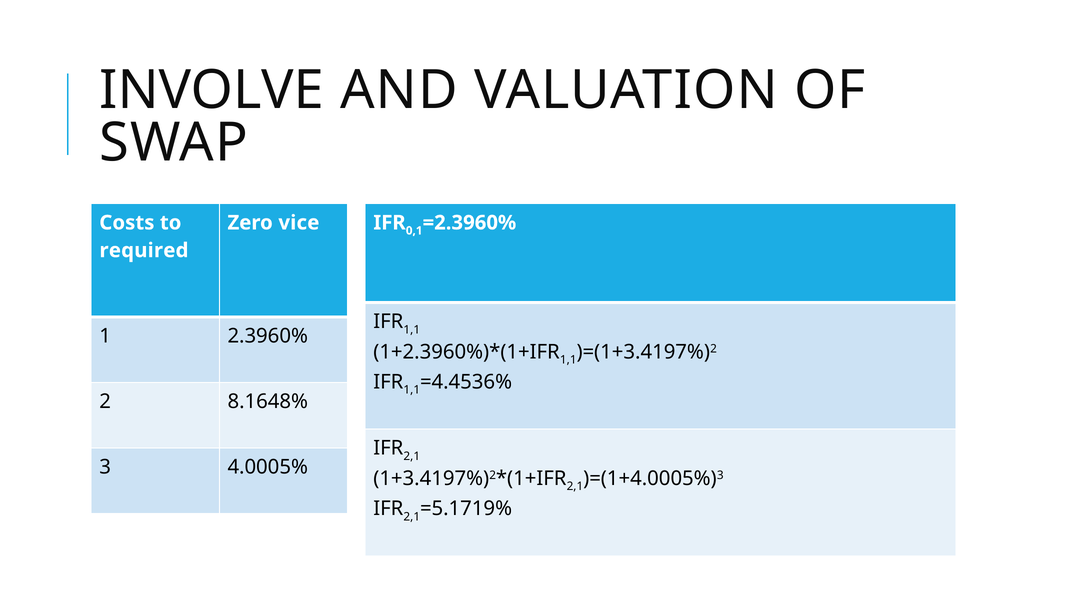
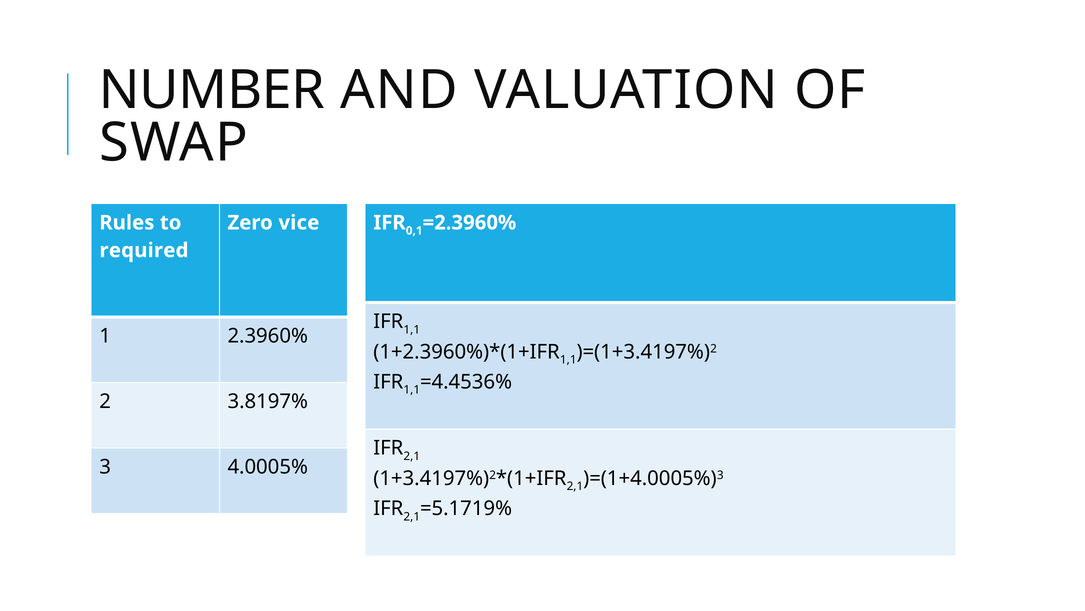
INVOLVE: INVOLVE -> NUMBER
Costs: Costs -> Rules
8.1648%: 8.1648% -> 3.8197%
